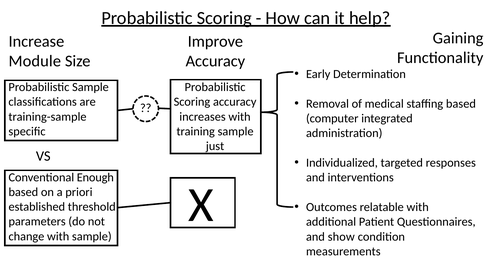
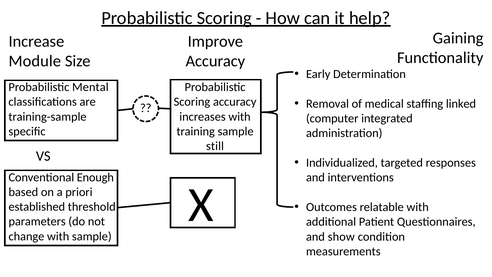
Probabilistic Sample: Sample -> Mental
staffing based: based -> linked
just: just -> still
